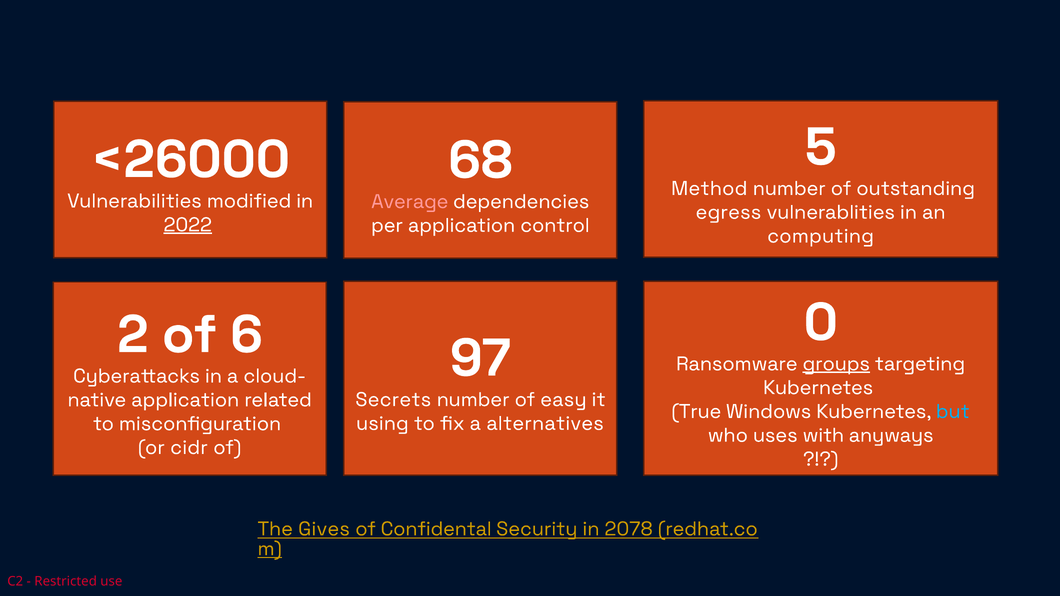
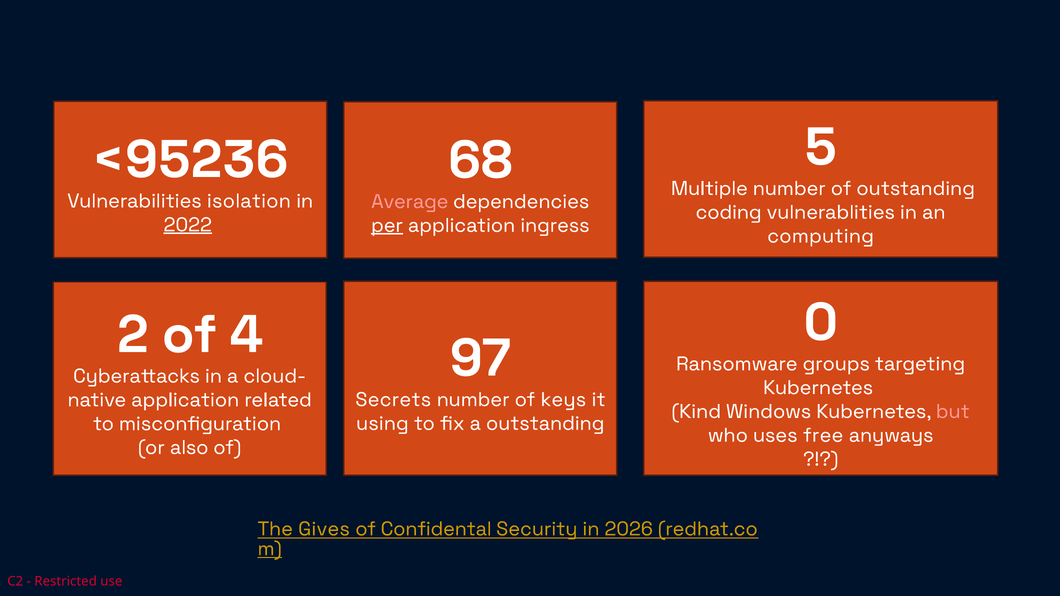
<26000: <26000 -> <95236
Method: Method -> Multiple
modified: modified -> isolation
egress: egress -> coding
per underline: none -> present
control: control -> ingress
6: 6 -> 4
groups underline: present -> none
easy: easy -> keys
True: True -> Kind
but colour: light blue -> pink
a alternatives: alternatives -> outstanding
with: with -> free
cidr: cidr -> also
2078: 2078 -> 2026
